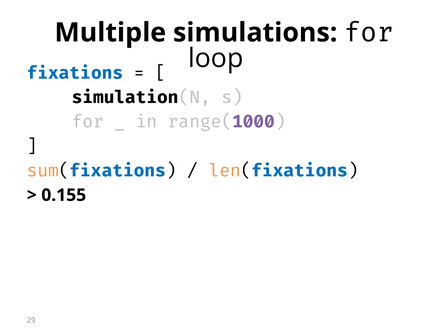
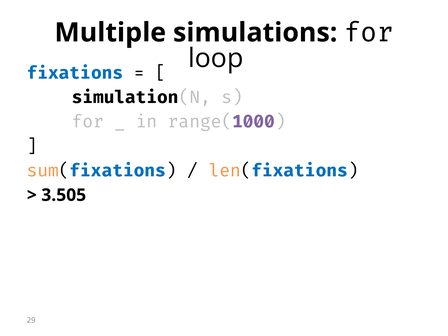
0.155: 0.155 -> 3.505
